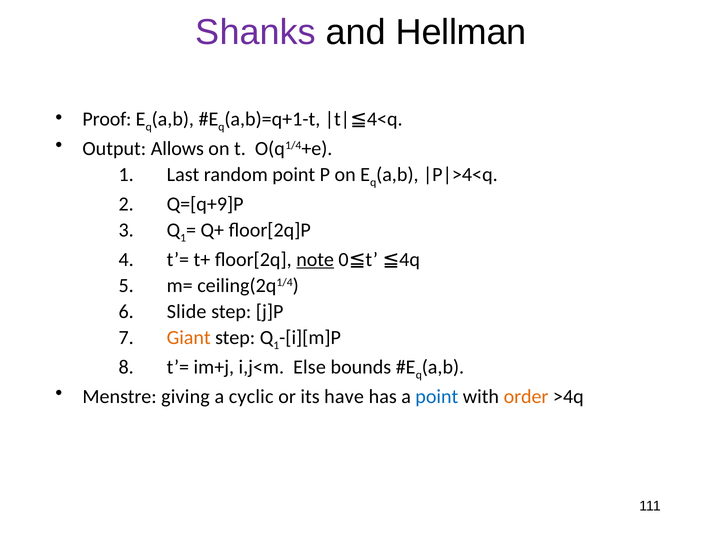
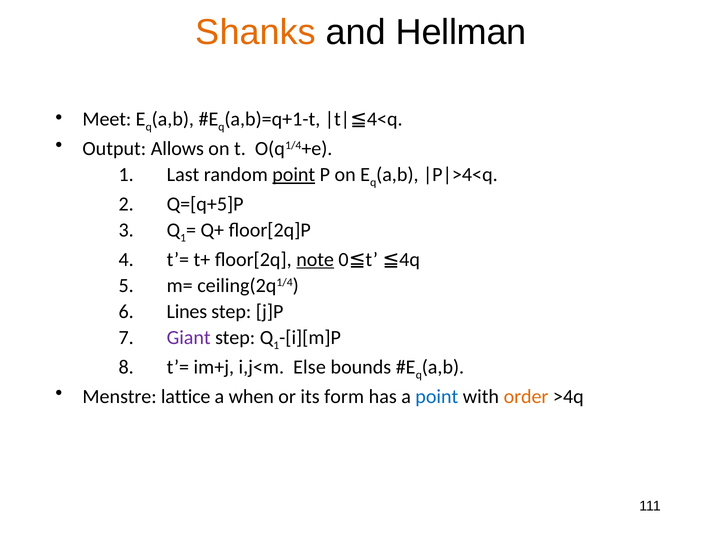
Shanks colour: purple -> orange
Proof: Proof -> Meet
point at (294, 175) underline: none -> present
Q=[q+9]P: Q=[q+9]P -> Q=[q+5]P
Slide: Slide -> Lines
Giant colour: orange -> purple
giving: giving -> lattice
cyclic: cyclic -> when
have: have -> form
